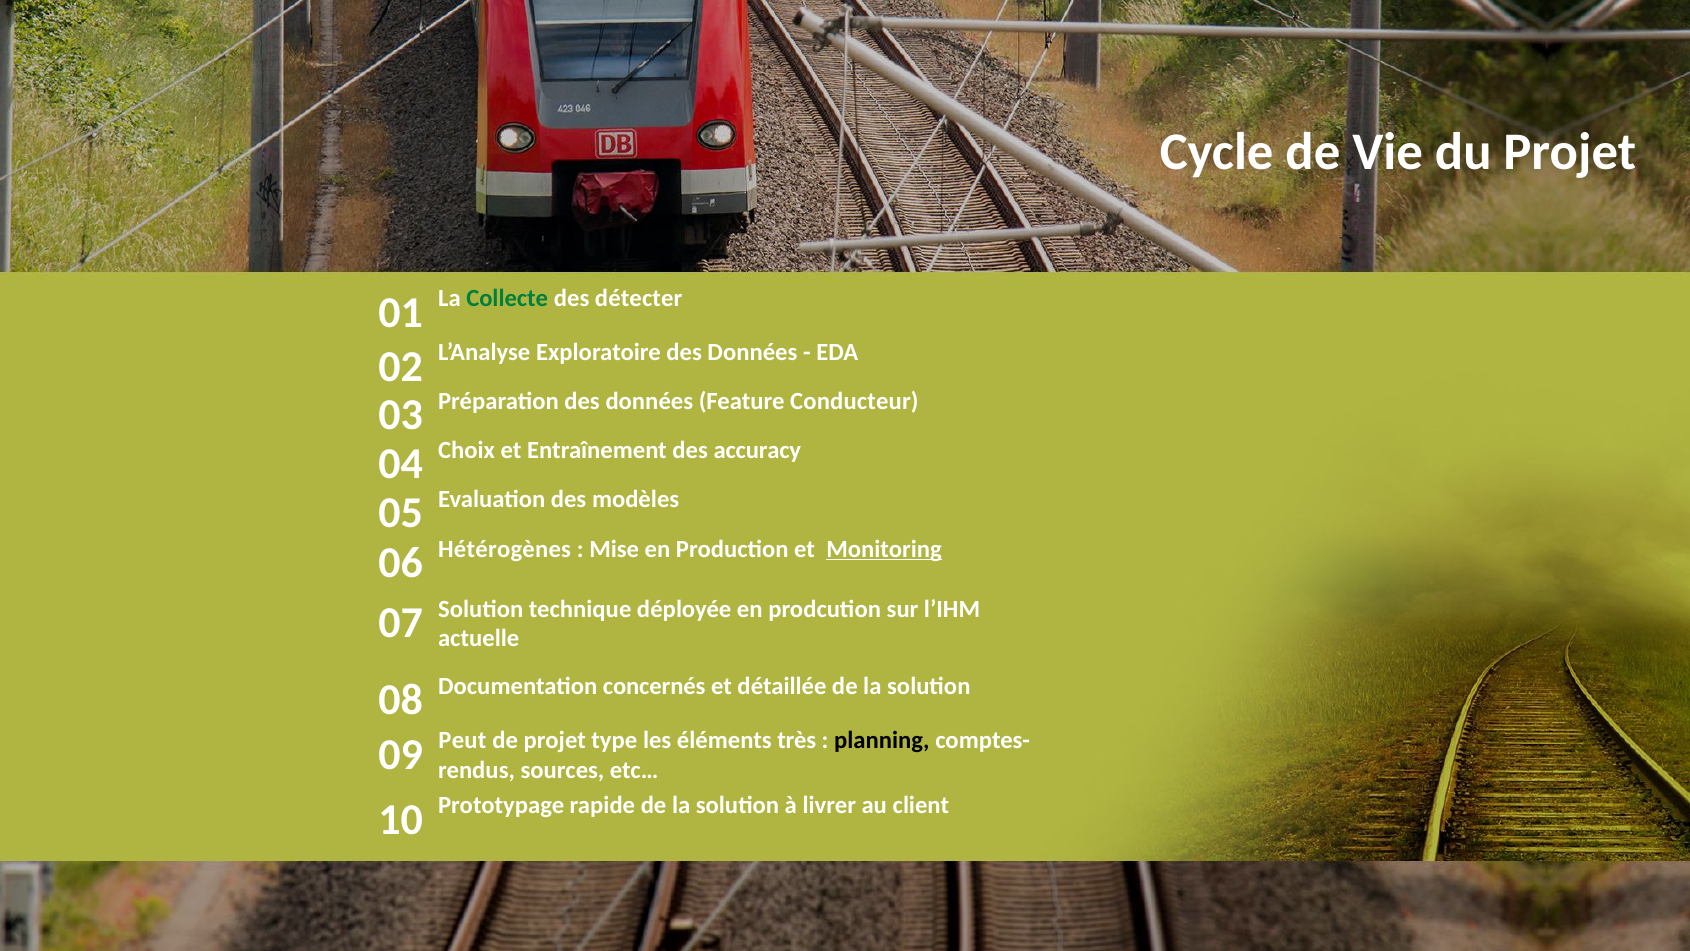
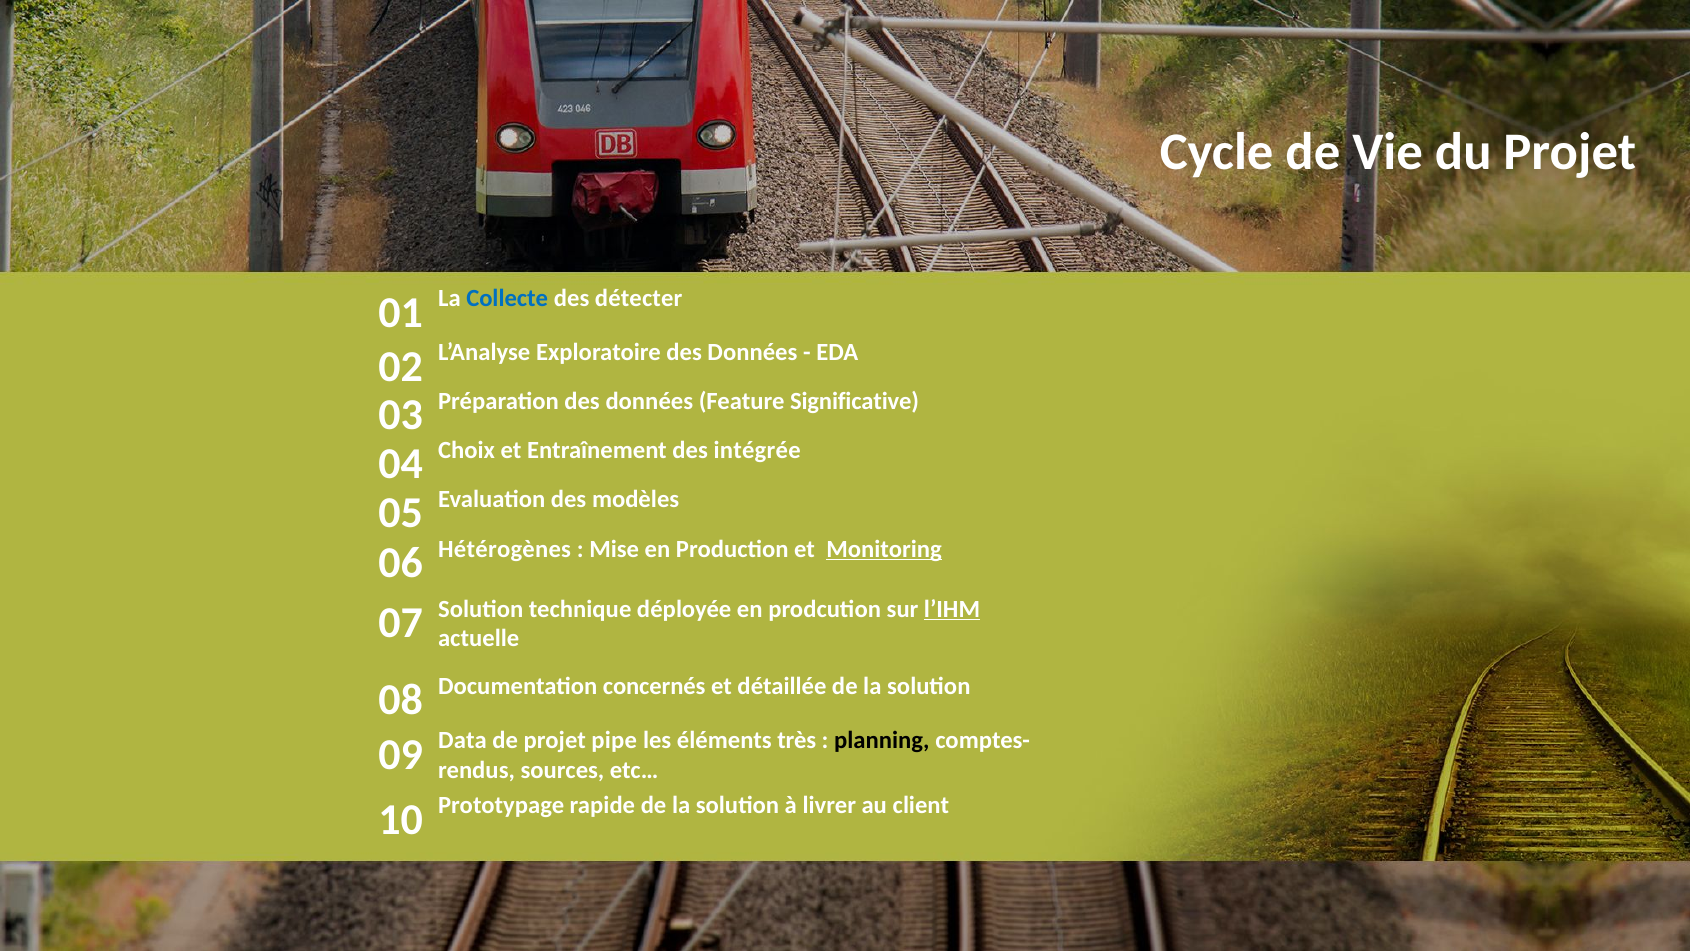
Collecte colour: green -> blue
Conducteur: Conducteur -> Significative
accuracy: accuracy -> intégrée
l’IHM underline: none -> present
Peut: Peut -> Data
type: type -> pipe
